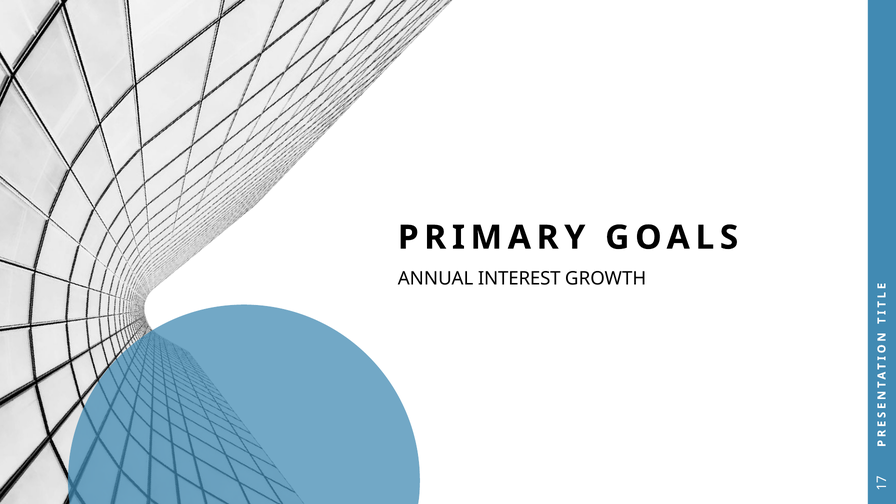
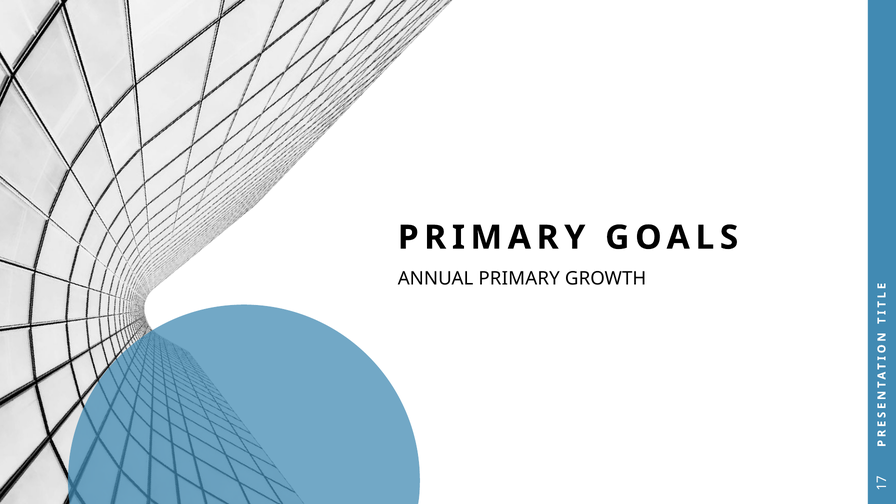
ANNUAL INTEREST: INTEREST -> PRIMARY
